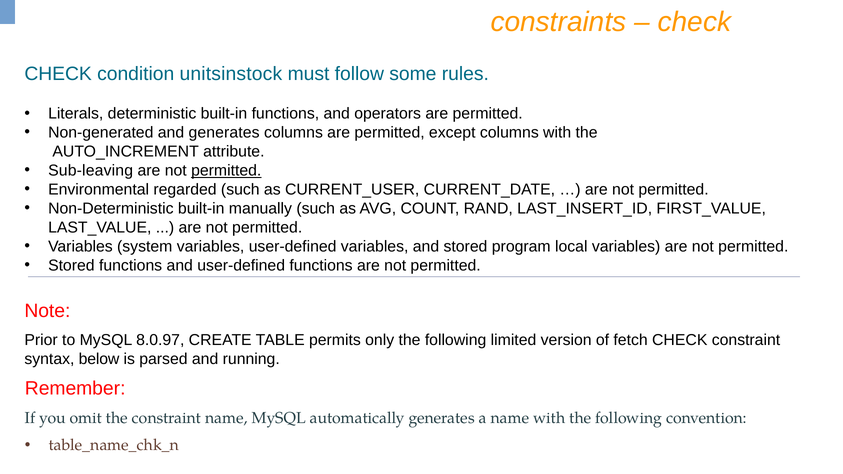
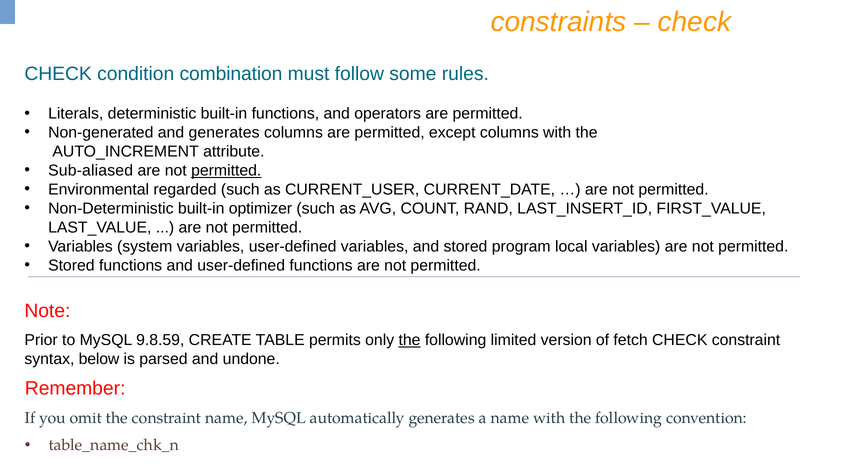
unitsinstock: unitsinstock -> combination
Sub-leaving: Sub-leaving -> Sub-aliased
manually: manually -> optimizer
8.0.97: 8.0.97 -> 9.8.59
the at (410, 340) underline: none -> present
running: running -> undone
